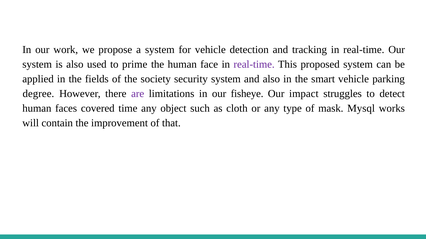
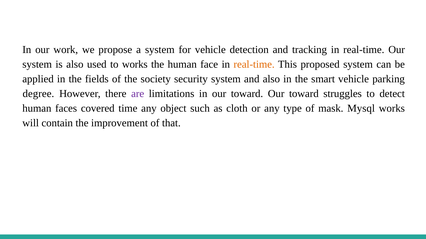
to prime: prime -> works
real-time at (254, 65) colour: purple -> orange
in our fisheye: fisheye -> toward
impact at (304, 94): impact -> toward
